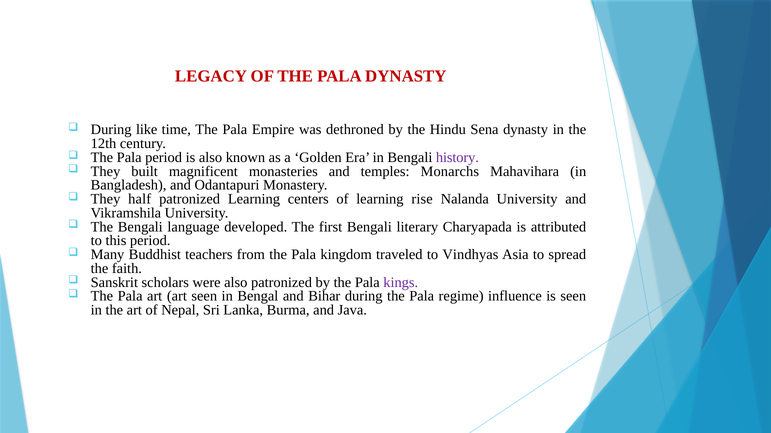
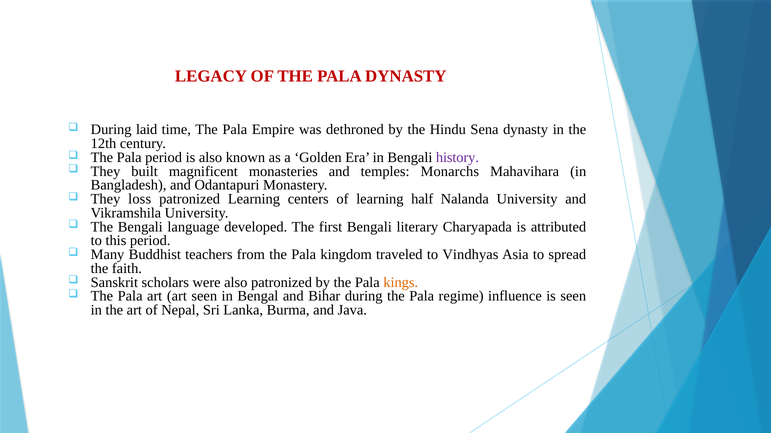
like: like -> laid
half: half -> loss
rise: rise -> half
kings colour: purple -> orange
